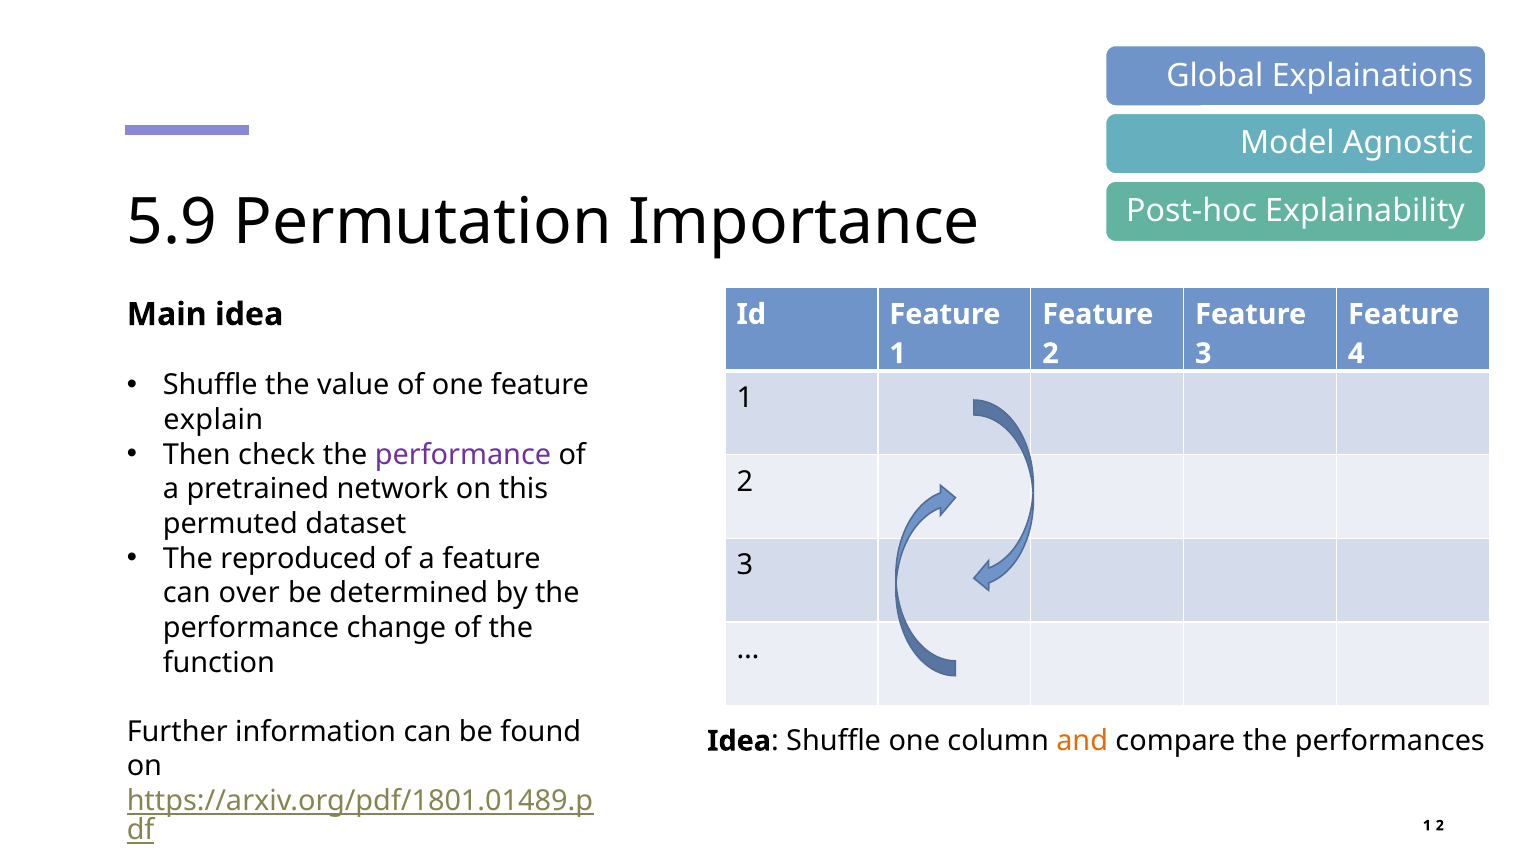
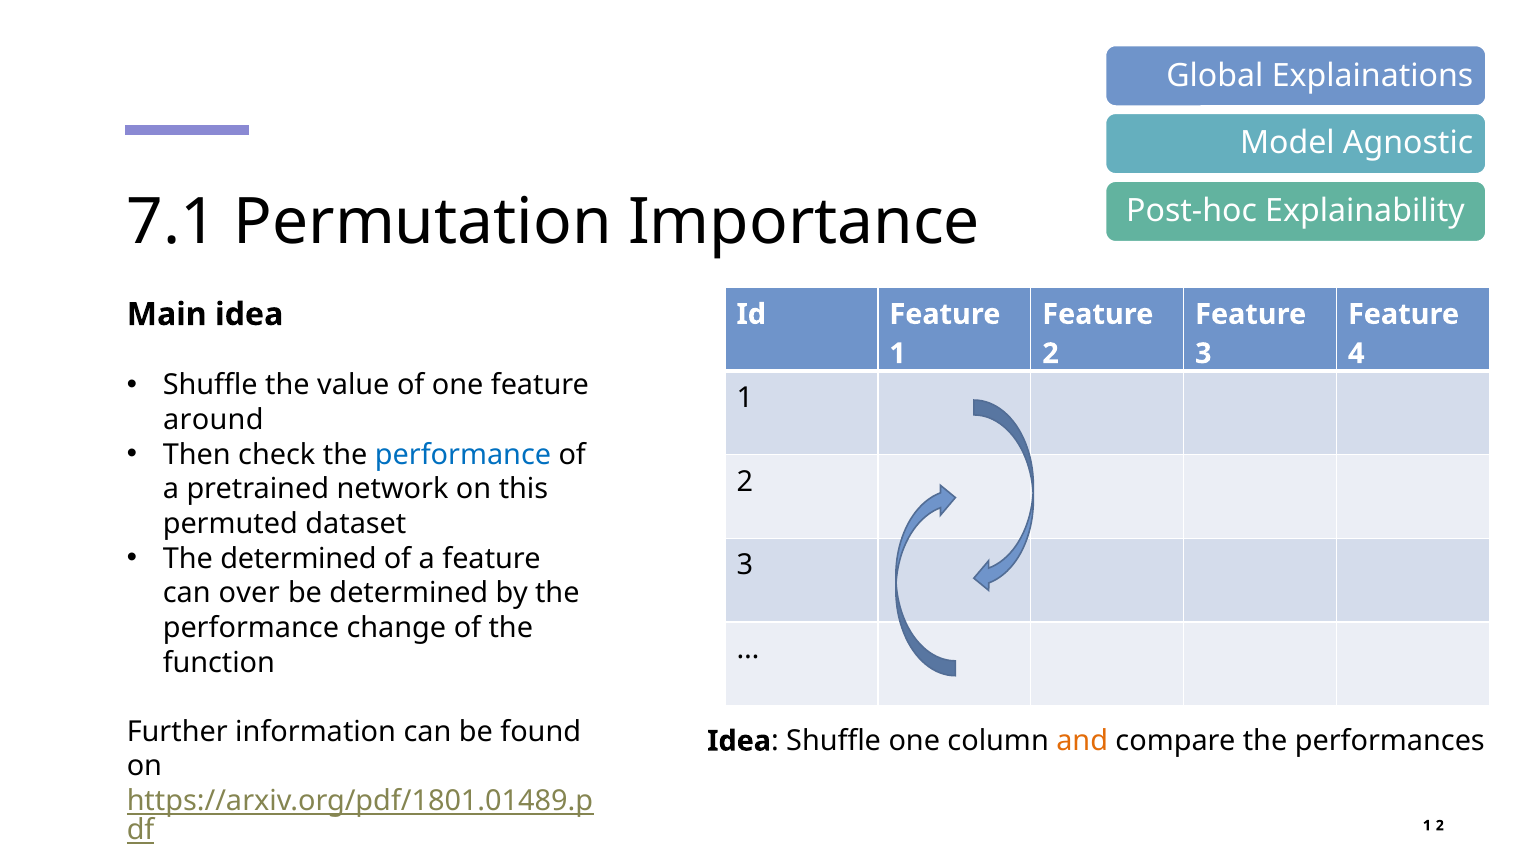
5.9: 5.9 -> 7.1
explain: explain -> around
performance at (463, 455) colour: purple -> blue
The reproduced: reproduced -> determined
